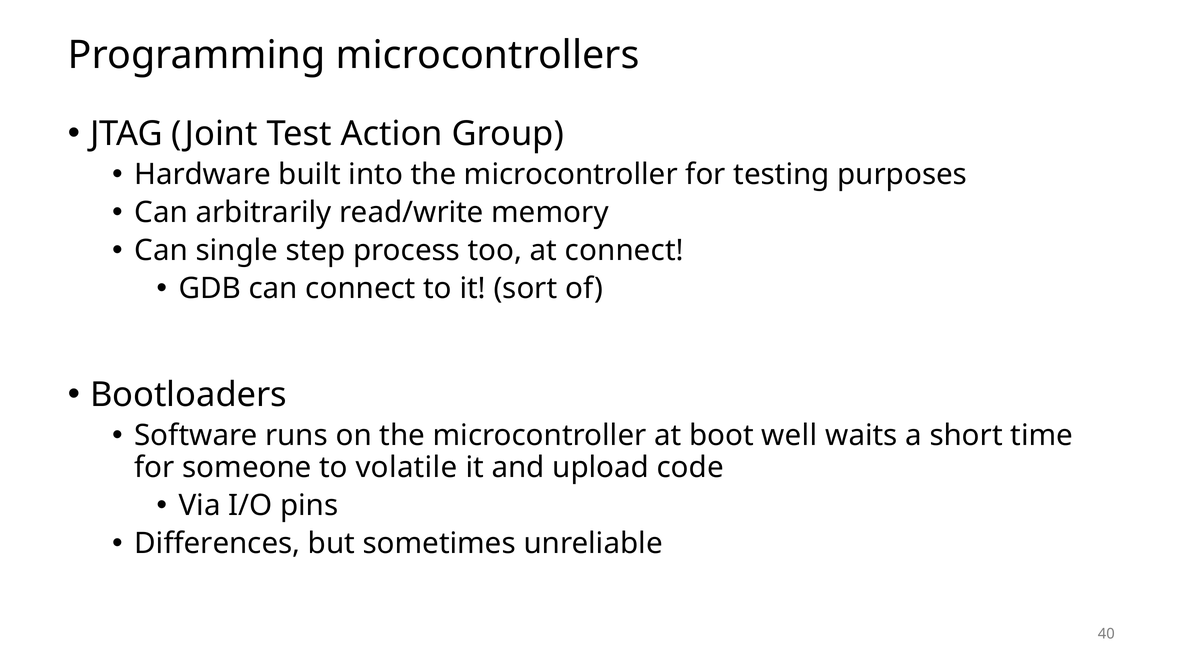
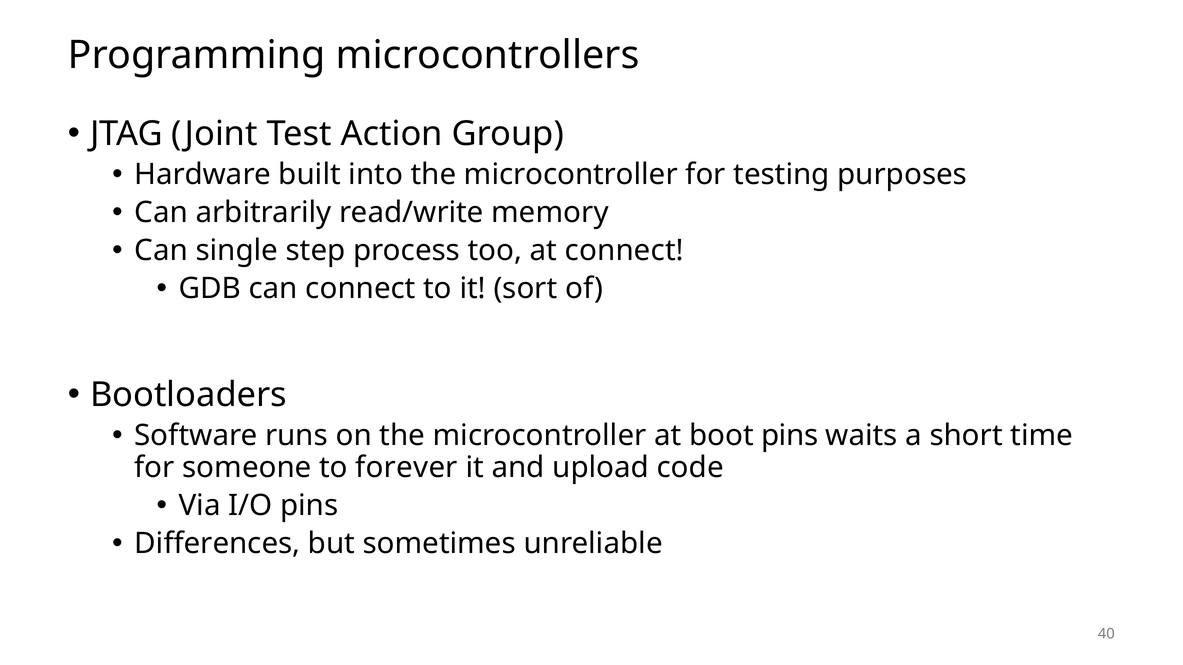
boot well: well -> pins
volatile: volatile -> forever
